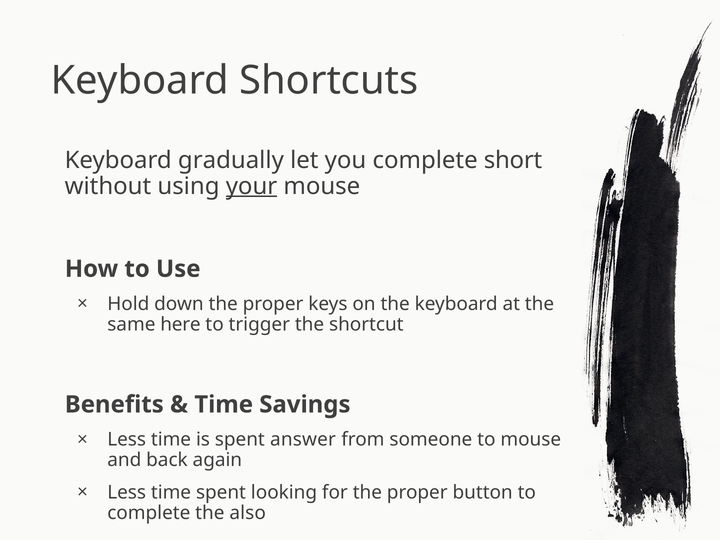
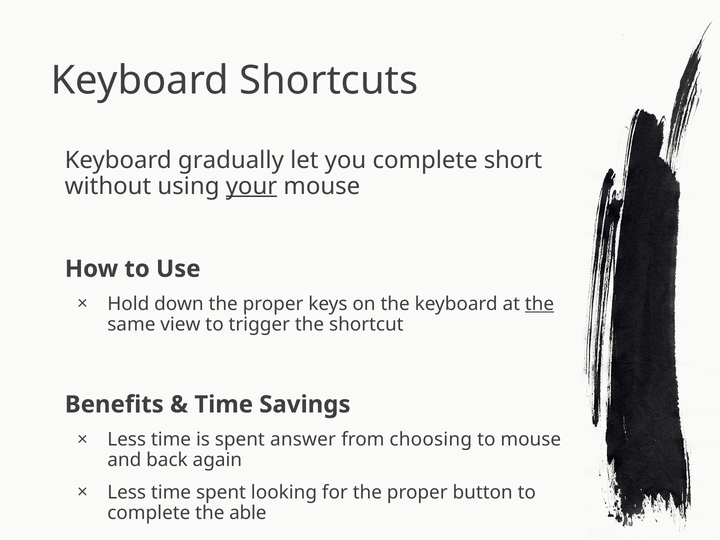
the at (540, 304) underline: none -> present
here: here -> view
someone: someone -> choosing
also: also -> able
